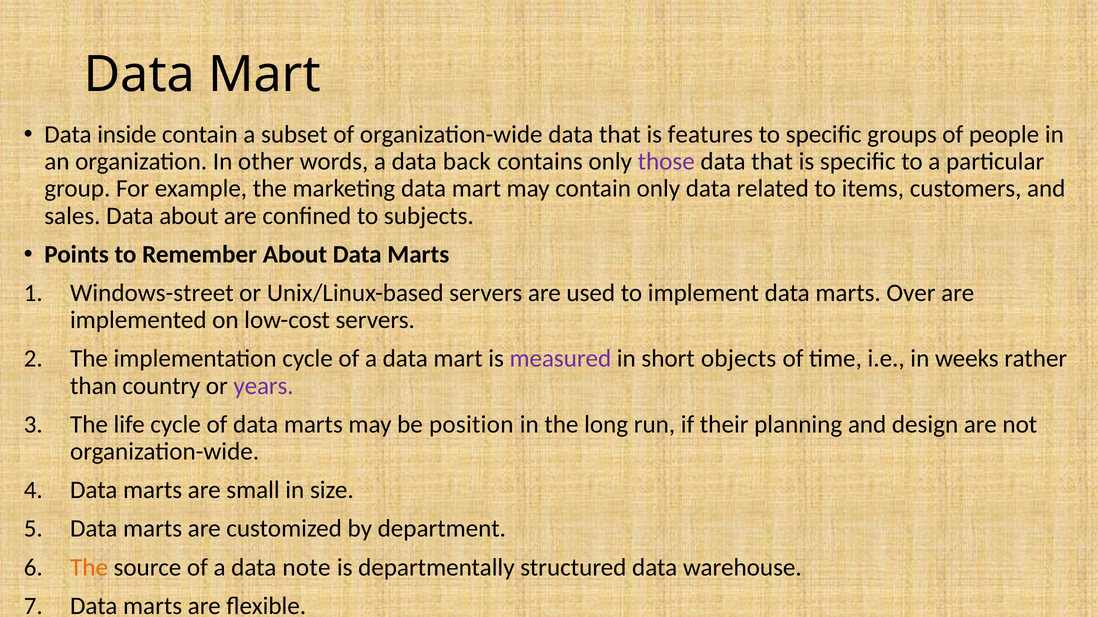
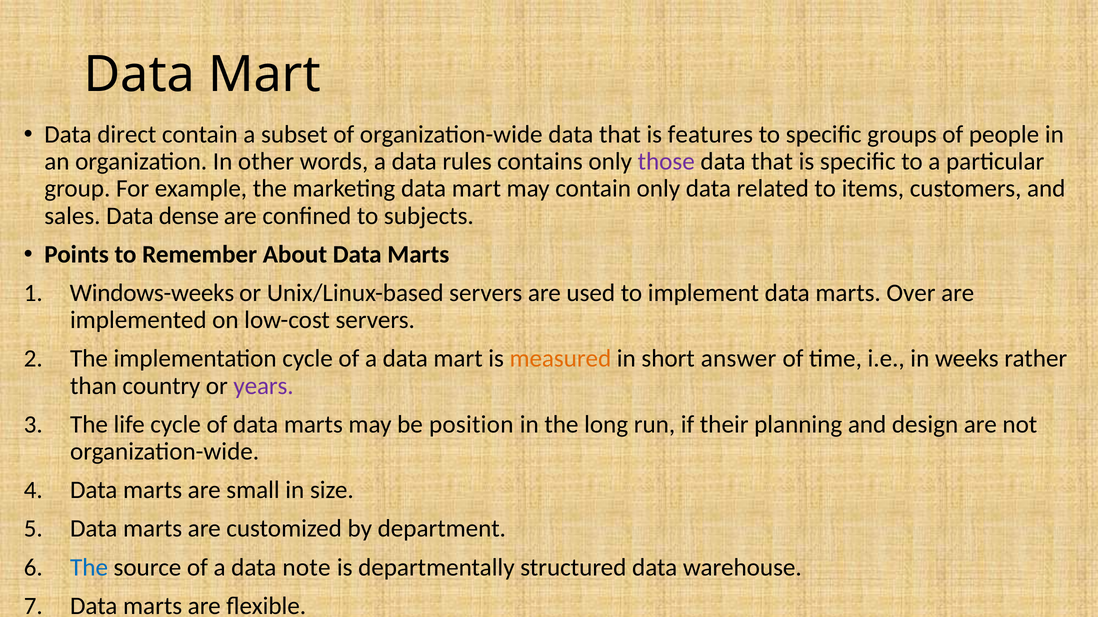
inside: inside -> direct
back: back -> rules
Data about: about -> dense
Windows-street: Windows-street -> Windows-weeks
measured colour: purple -> orange
objects: objects -> answer
The at (89, 568) colour: orange -> blue
